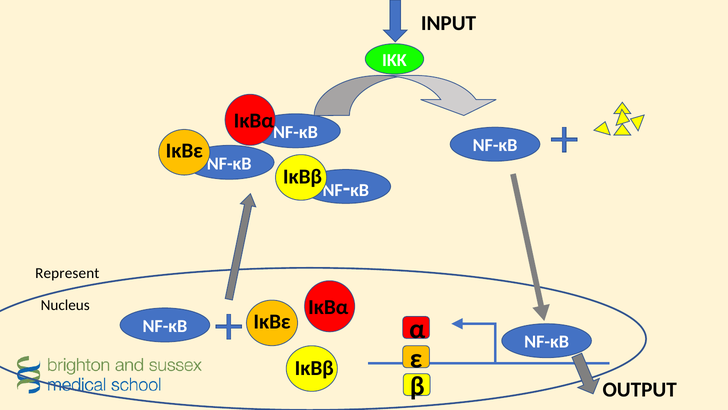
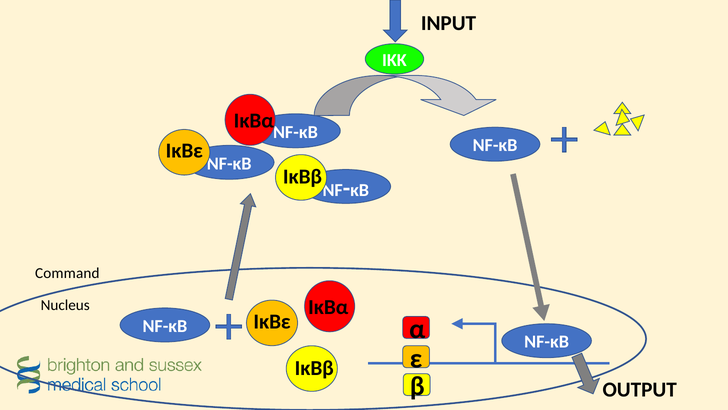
Represent: Represent -> Command
